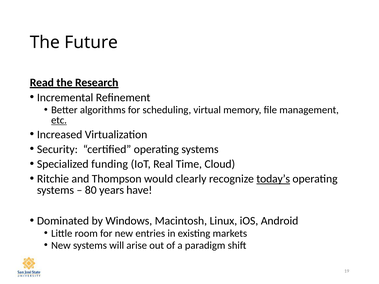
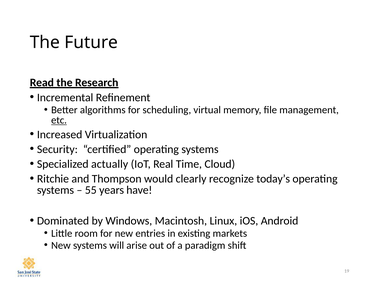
funding: funding -> actually
today’s underline: present -> none
80: 80 -> 55
